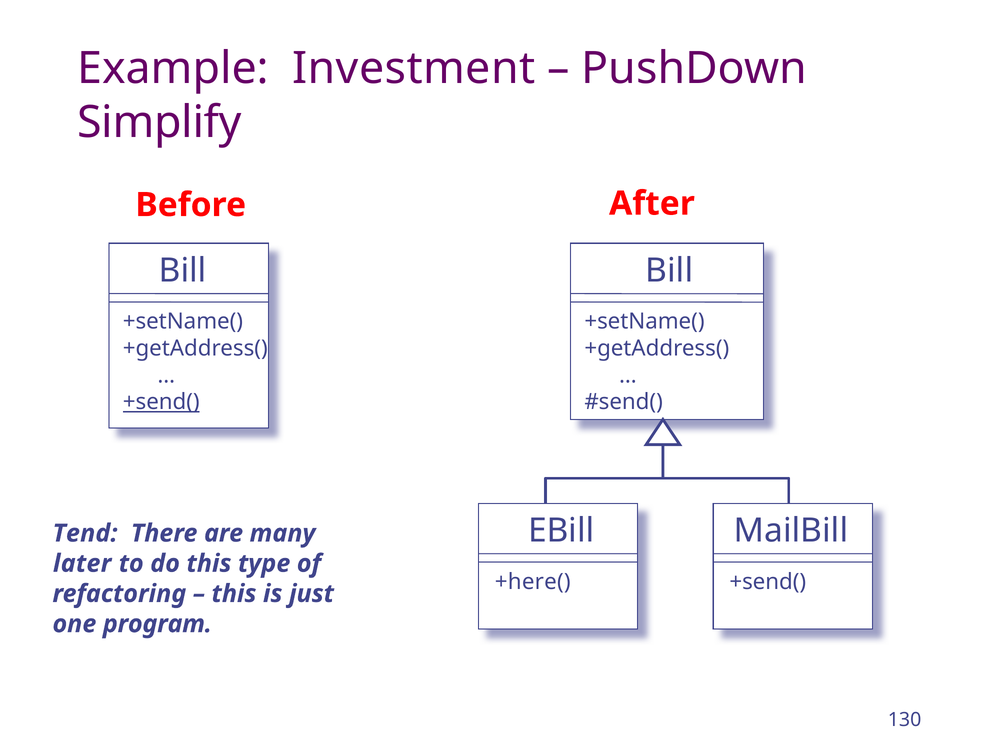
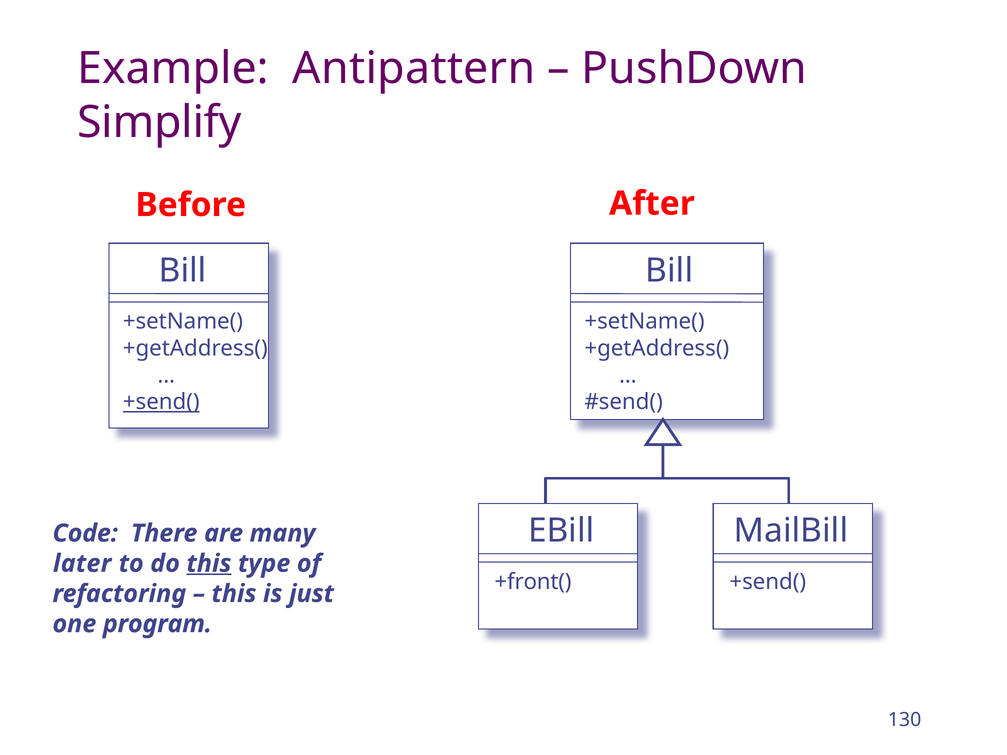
Investment: Investment -> Antipattern
Tend: Tend -> Code
this at (209, 564) underline: none -> present
+here(: +here( -> +front(
